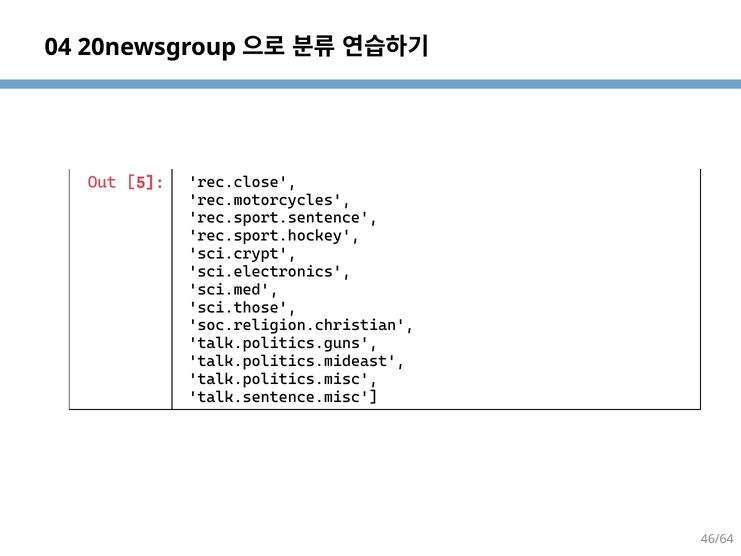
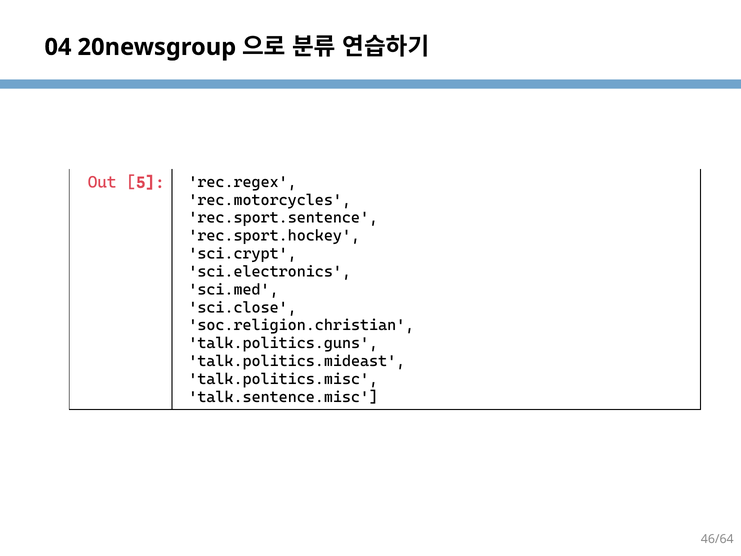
rec.close: rec.close -> rec.regex
sci.those: sci.those -> sci.close
